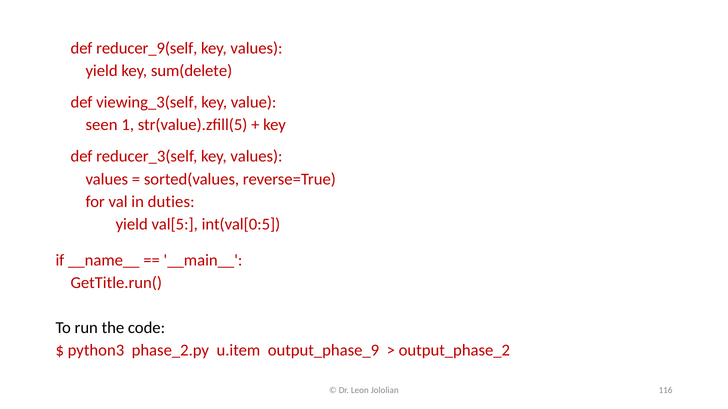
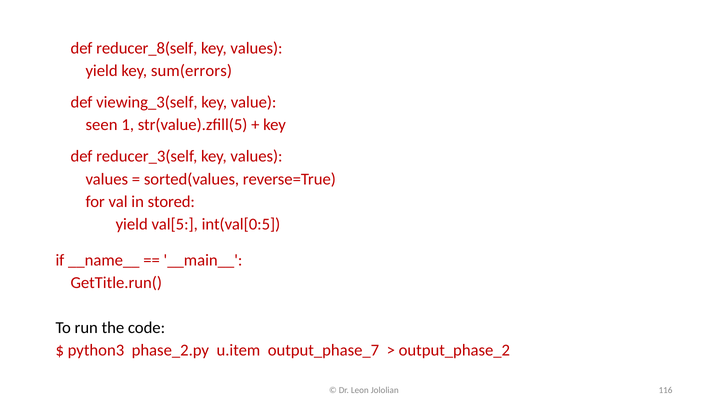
reducer_9(self: reducer_9(self -> reducer_8(self
sum(delete: sum(delete -> sum(errors
duties: duties -> stored
output_phase_9: output_phase_9 -> output_phase_7
